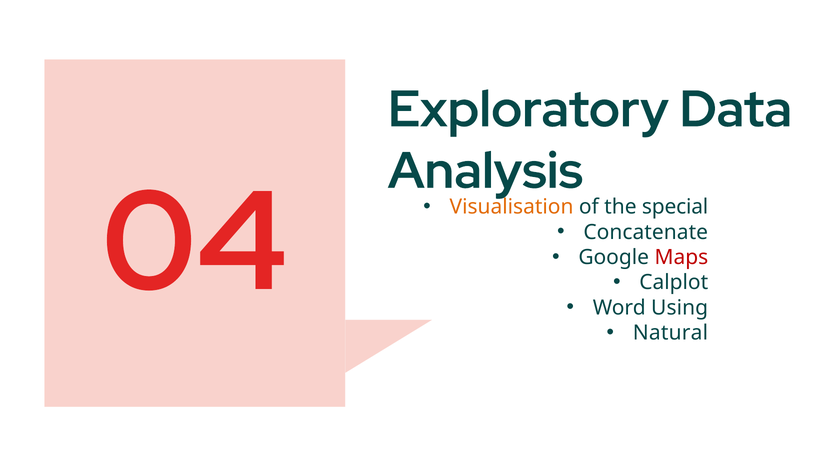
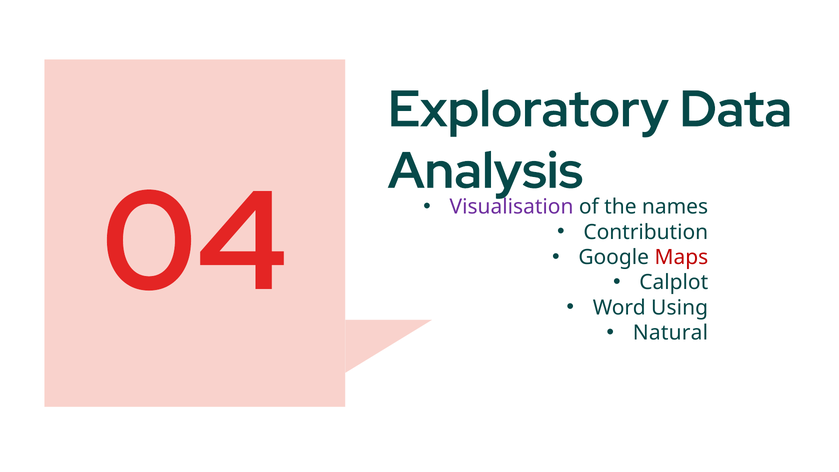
Visualisation colour: orange -> purple
special: special -> names
Concatenate: Concatenate -> Contribution
